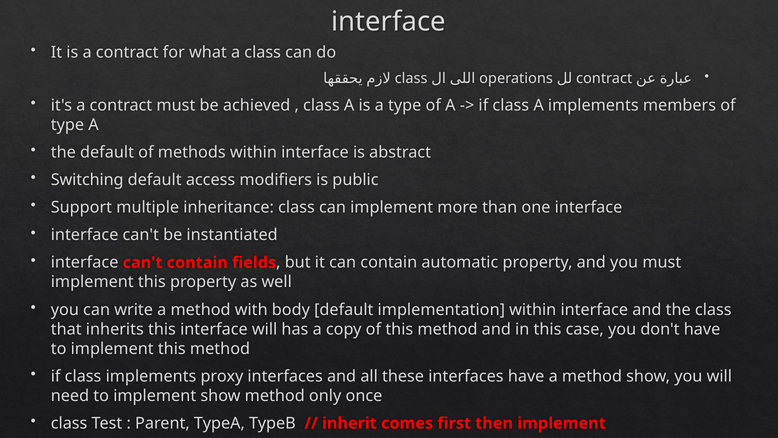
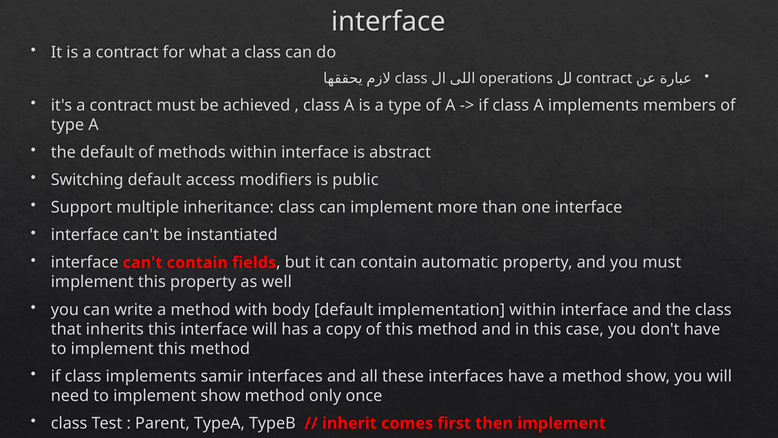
proxy: proxy -> samir
